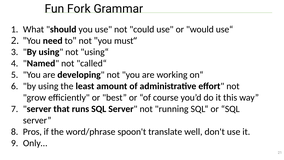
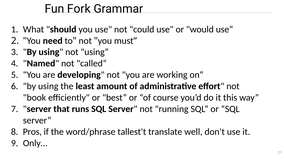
grow: grow -> book
spoon't: spoon't -> tallest't
